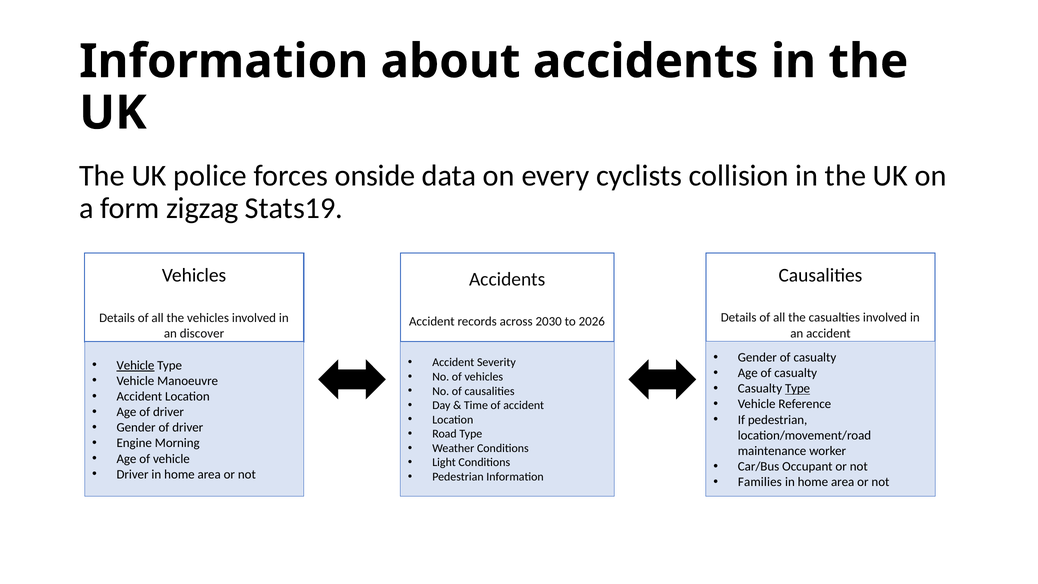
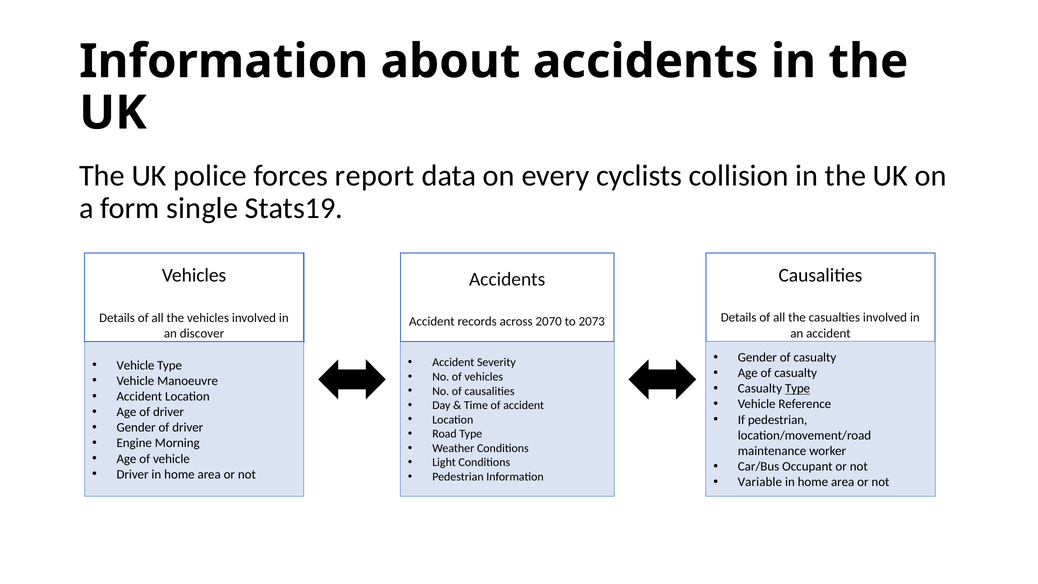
onside: onside -> report
zigzag: zigzag -> single
2030: 2030 -> 2070
2026: 2026 -> 2073
Vehicle at (135, 365) underline: present -> none
Families: Families -> Variable
